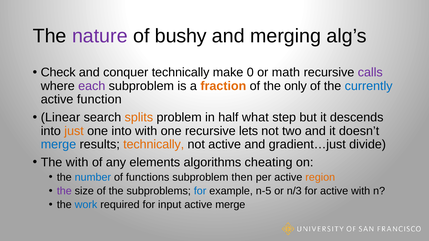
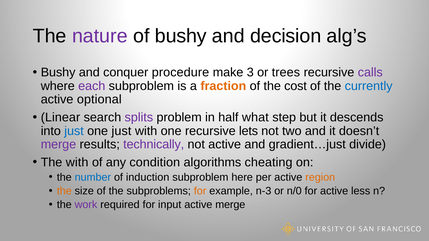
merging: merging -> decision
Check at (58, 73): Check -> Bushy
conquer technically: technically -> procedure
0: 0 -> 3
math: math -> trees
only: only -> cost
function: function -> optional
splits colour: orange -> purple
just at (74, 131) colour: orange -> blue
one into: into -> just
merge at (58, 145) colour: blue -> purple
technically at (154, 145) colour: orange -> purple
elements: elements -> condition
functions: functions -> induction
then: then -> here
the at (64, 191) colour: purple -> orange
for at (200, 191) colour: blue -> orange
n-5: n-5 -> n-3
n/3: n/3 -> n/0
active with: with -> less
work colour: blue -> purple
